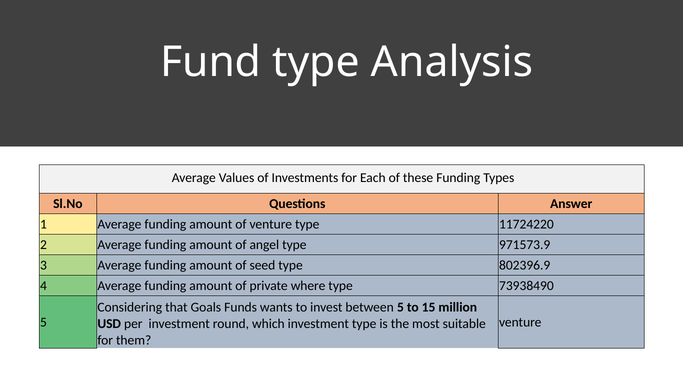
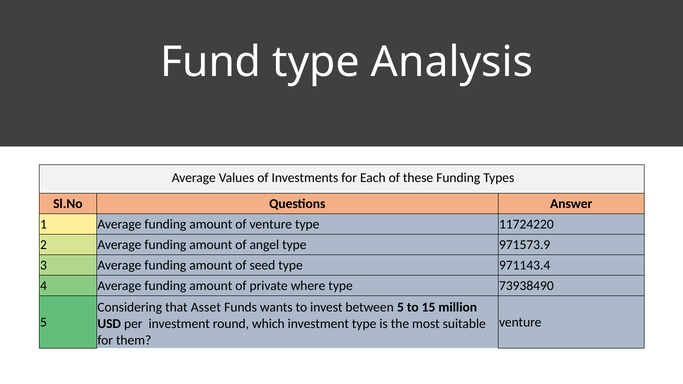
802396.9: 802396.9 -> 971143.4
Goals: Goals -> Asset
